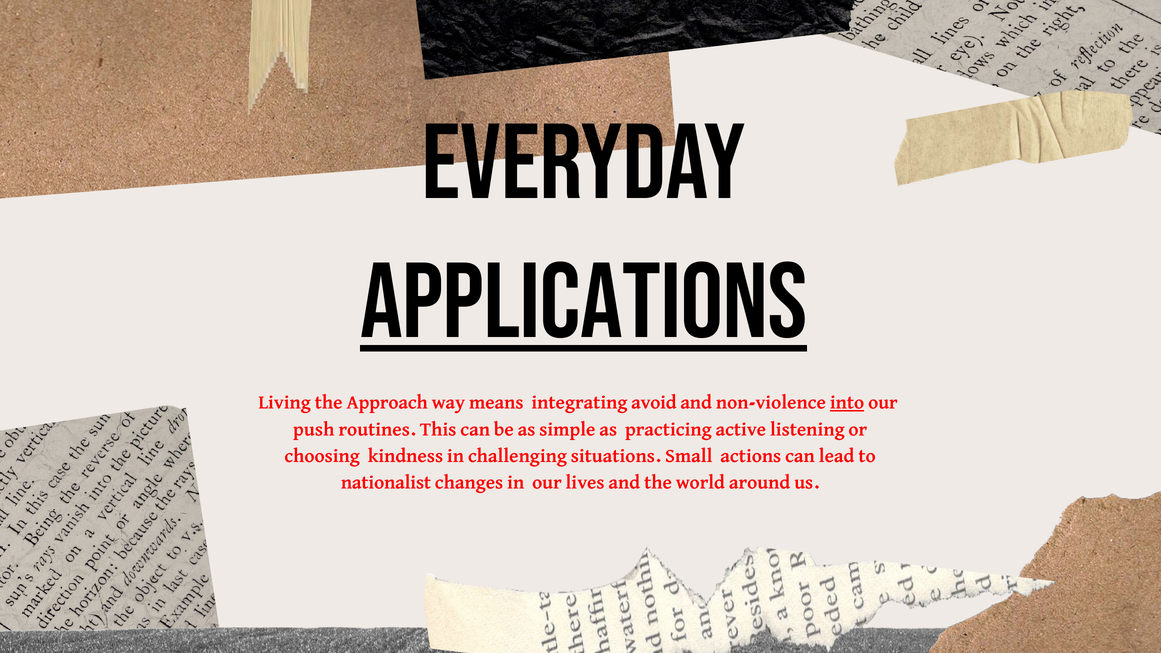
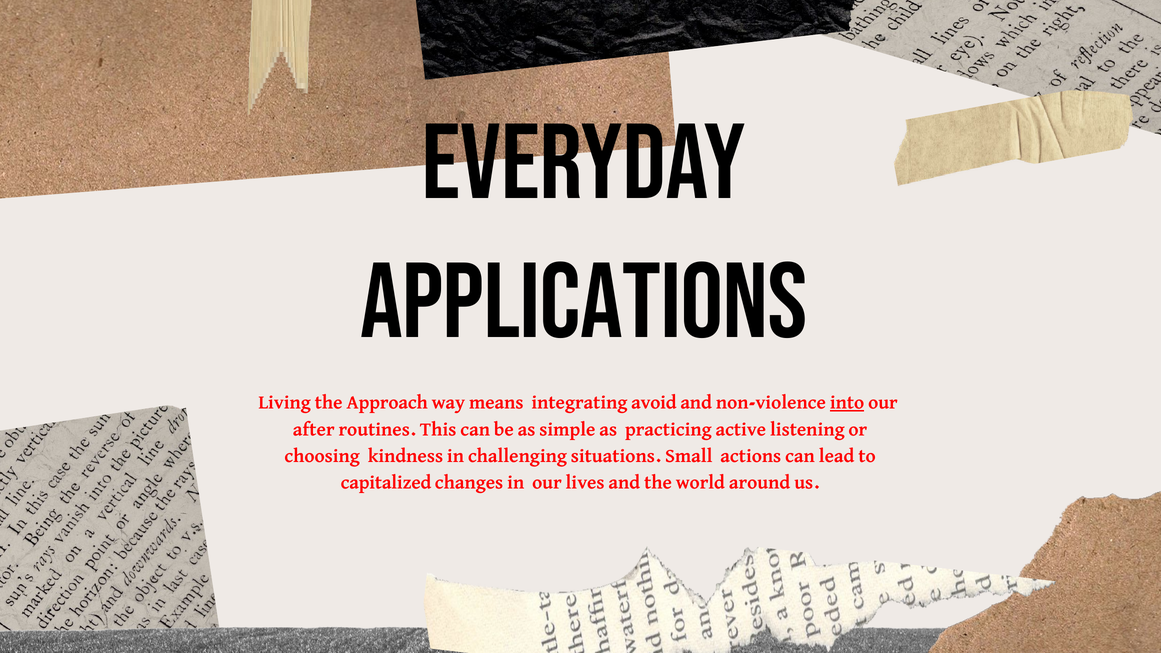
Applications underline: present -> none
push: push -> after
nationalist: nationalist -> capitalized
